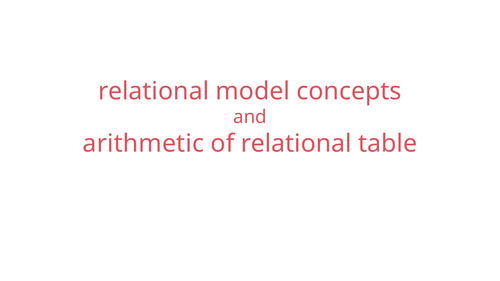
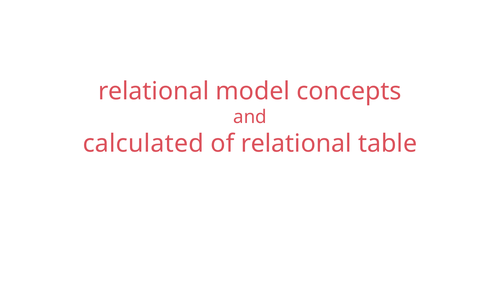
arithmetic: arithmetic -> calculated
